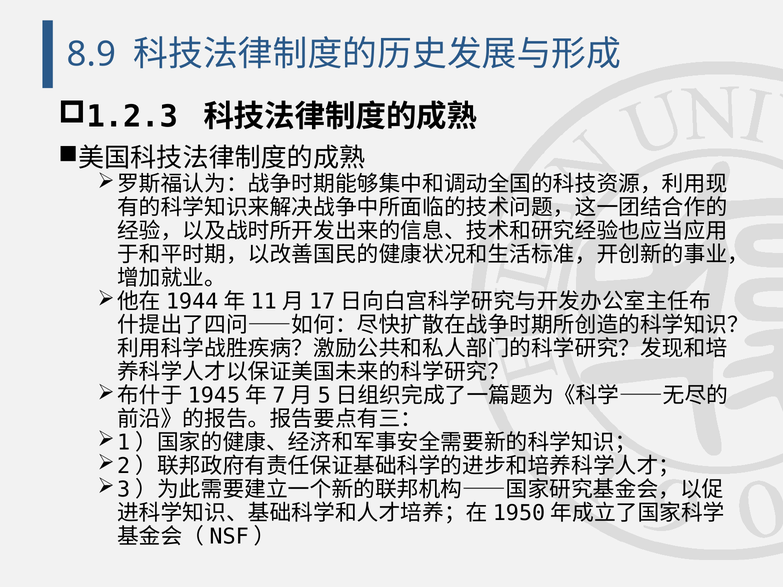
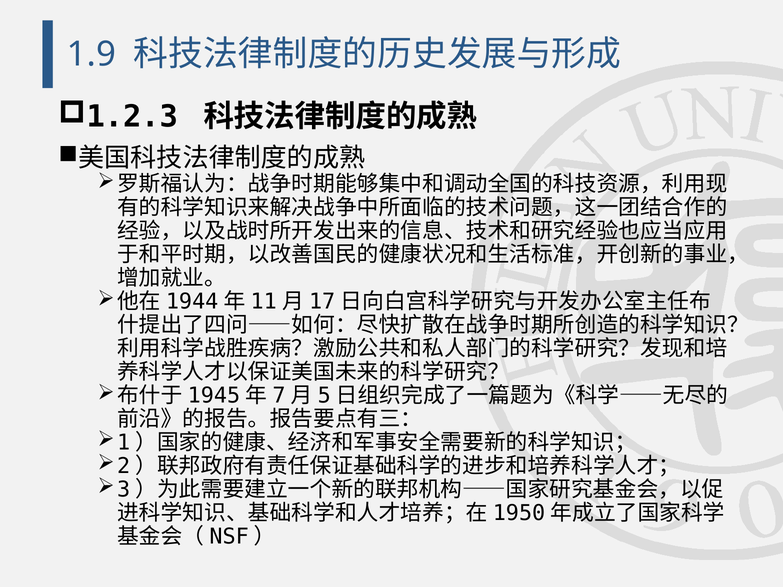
8.9: 8.9 -> 1.9
